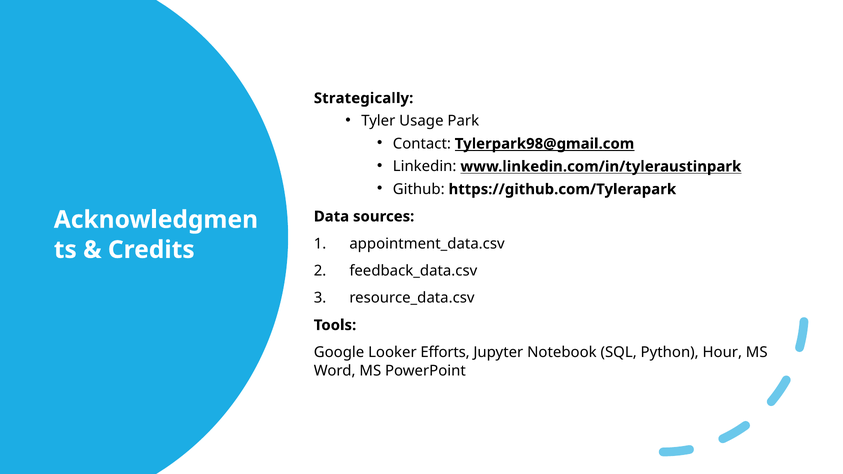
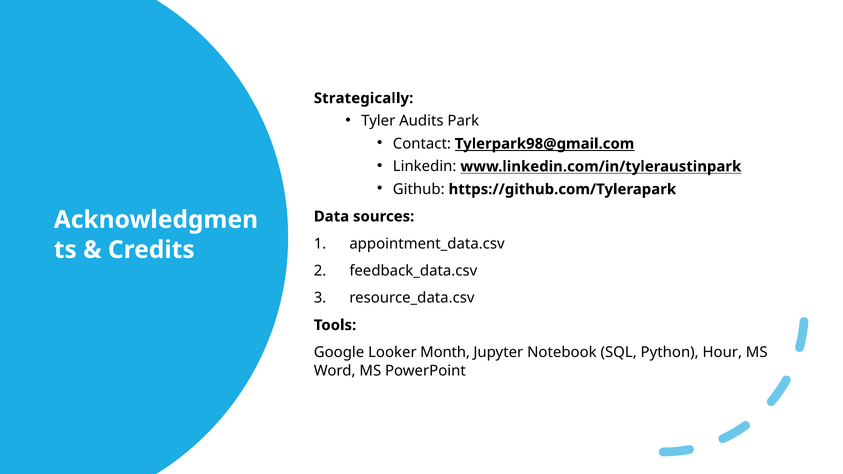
Usage: Usage -> Audits
Efforts: Efforts -> Month
